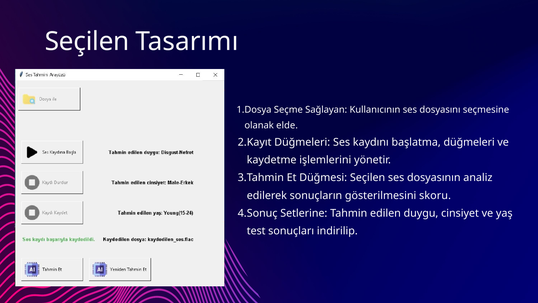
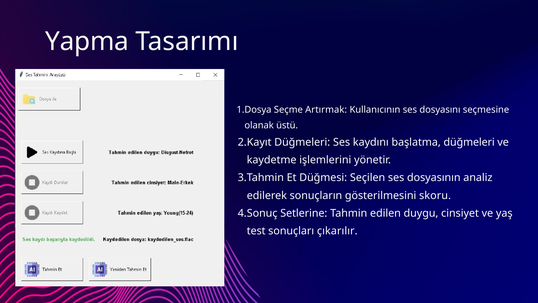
Seçilen at (87, 41): Seçilen -> Yapma
Sağlayan: Sağlayan -> Artırmak
elde: elde -> üstü
indirilip: indirilip -> çıkarılır
